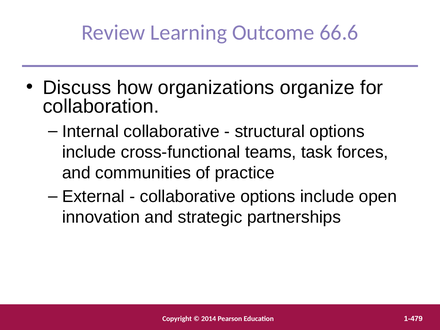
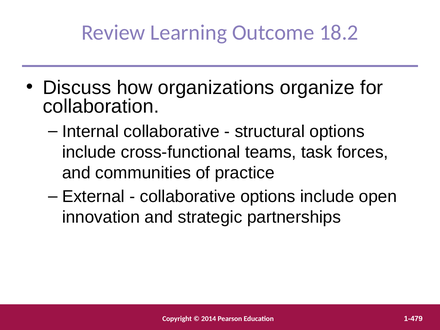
66.6: 66.6 -> 18.2
